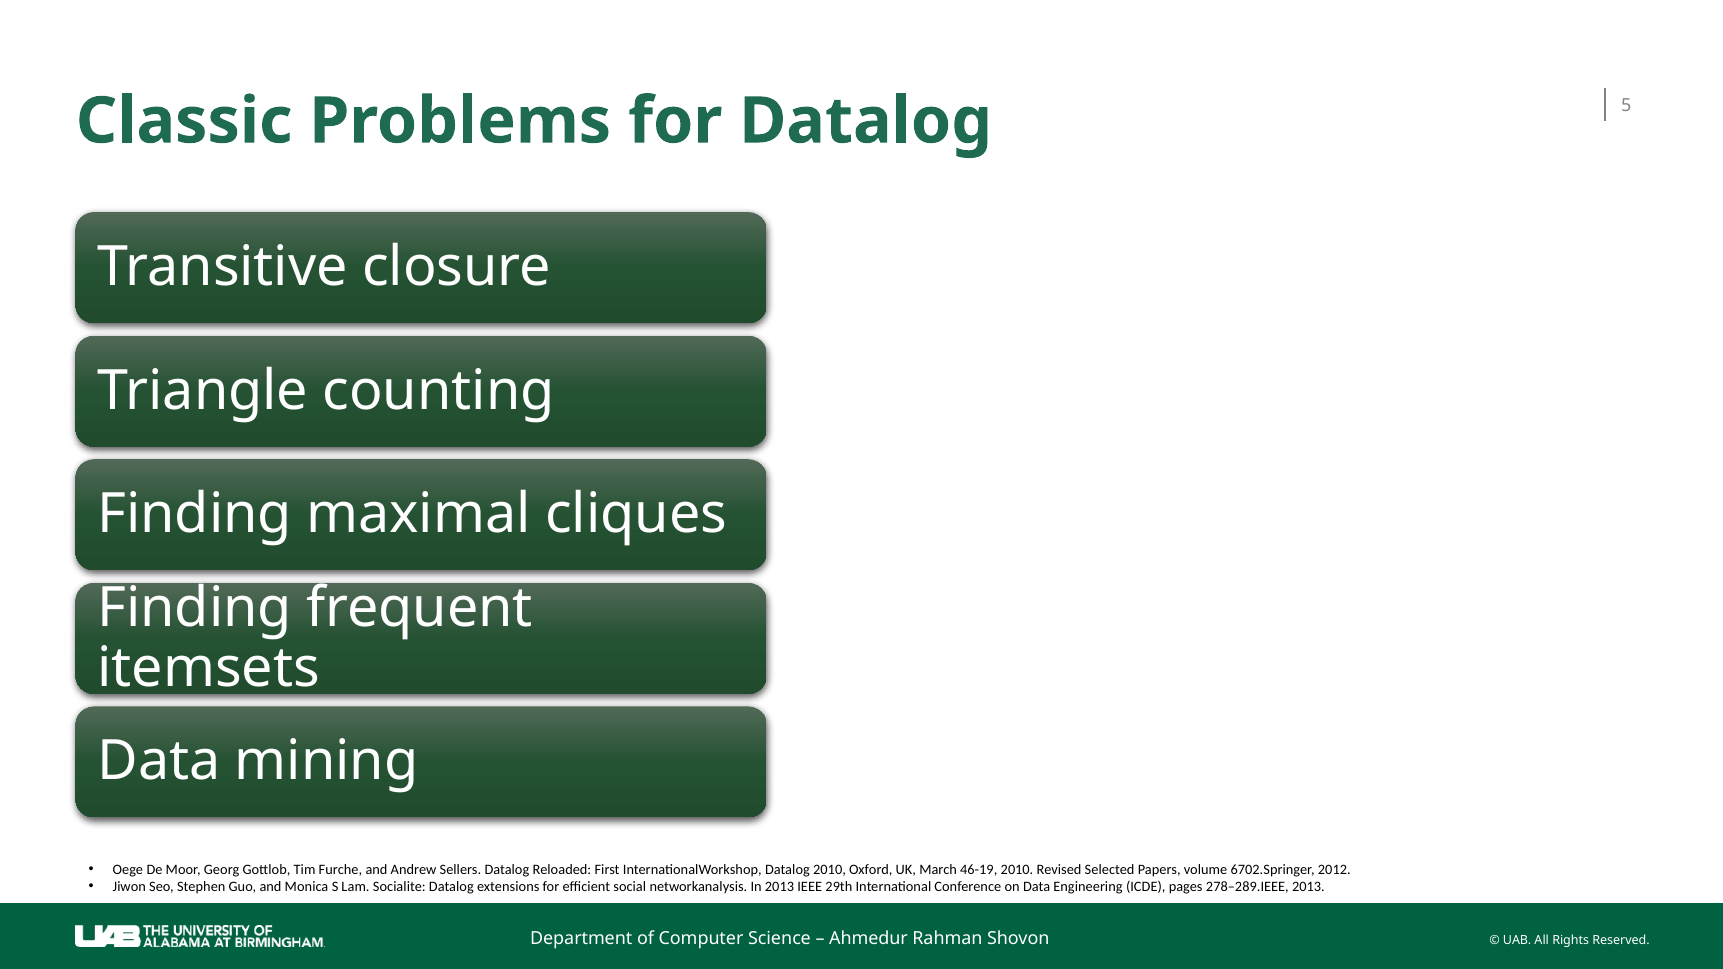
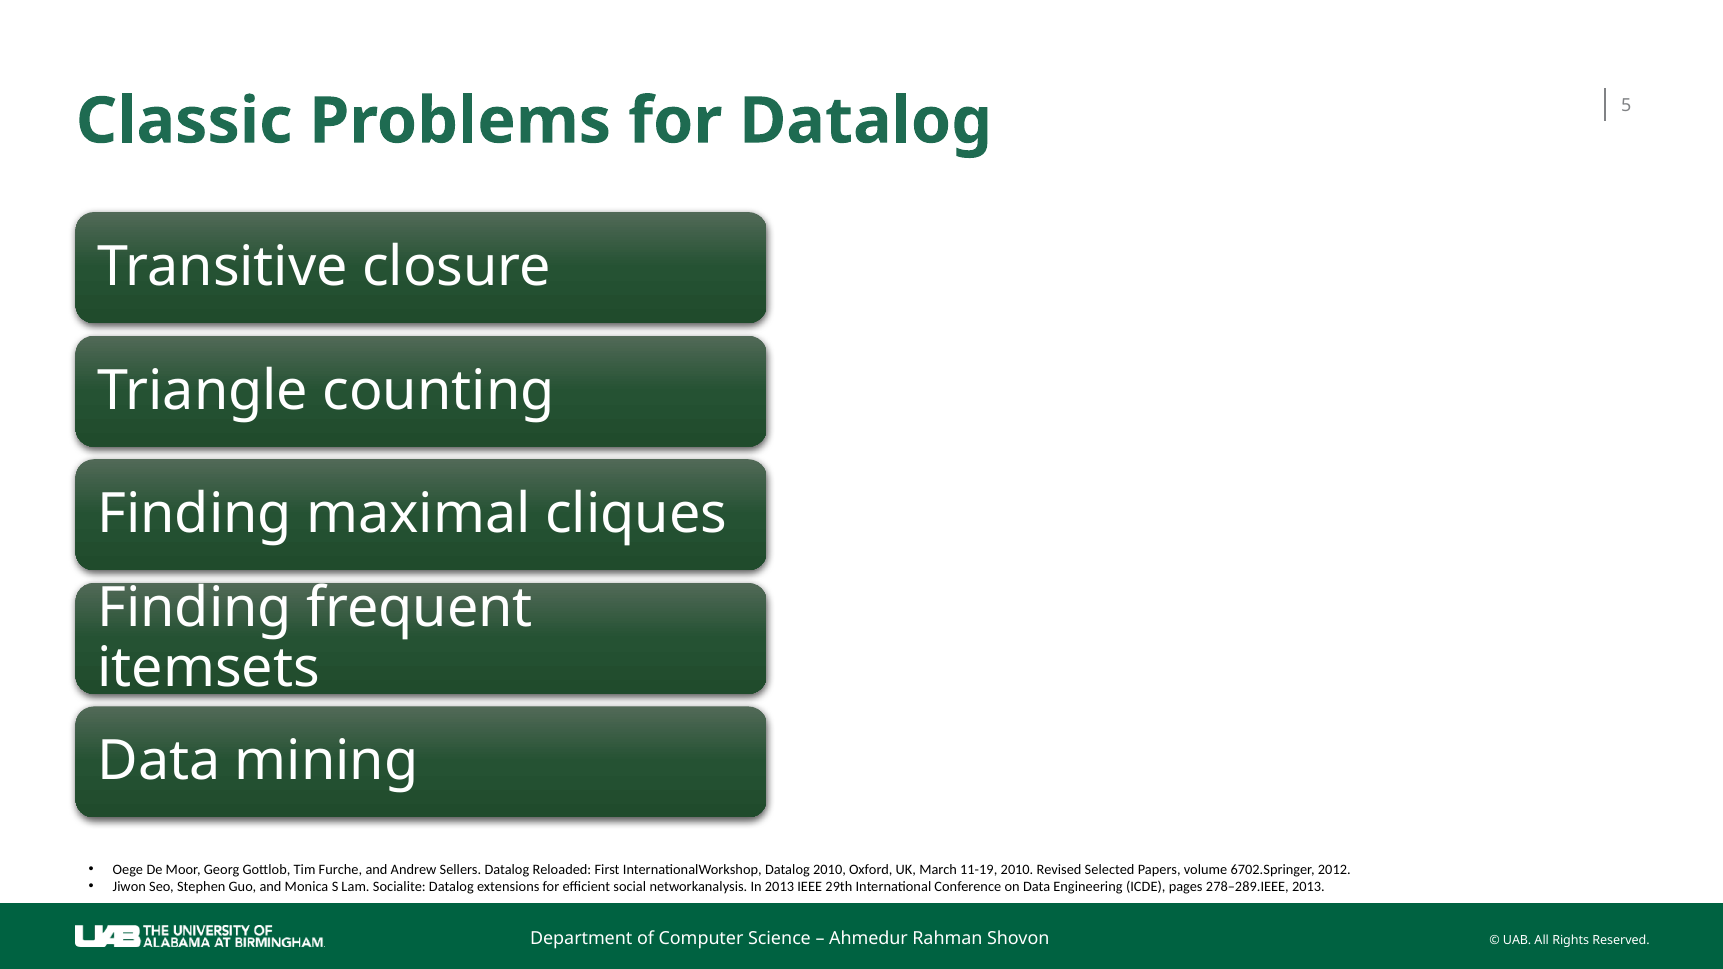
46-19: 46-19 -> 11-19
